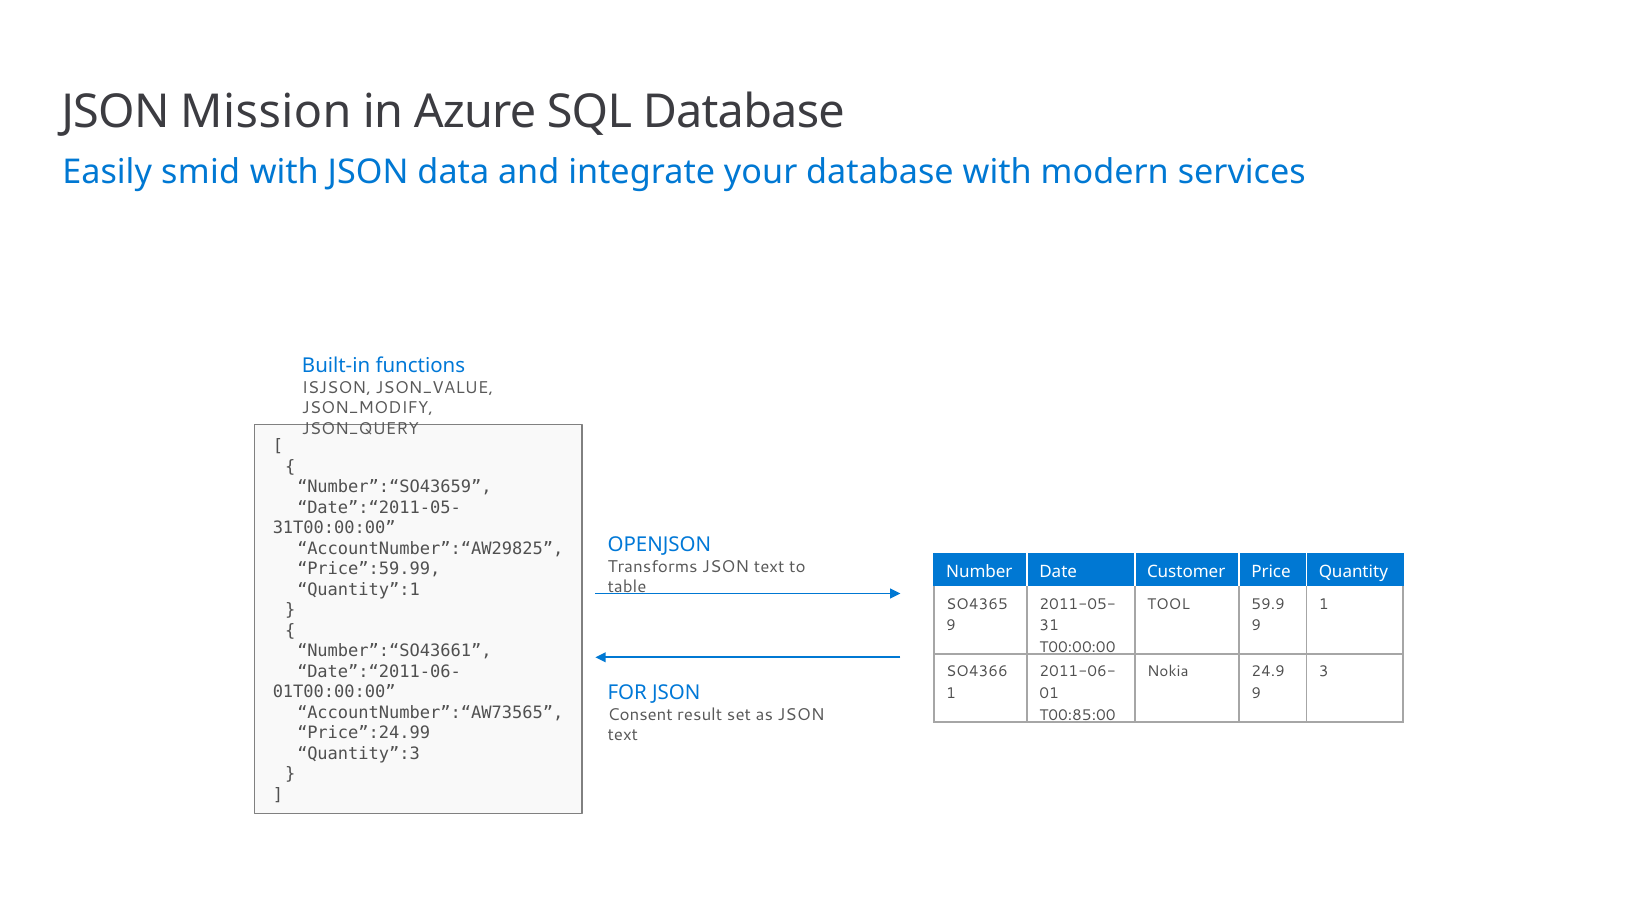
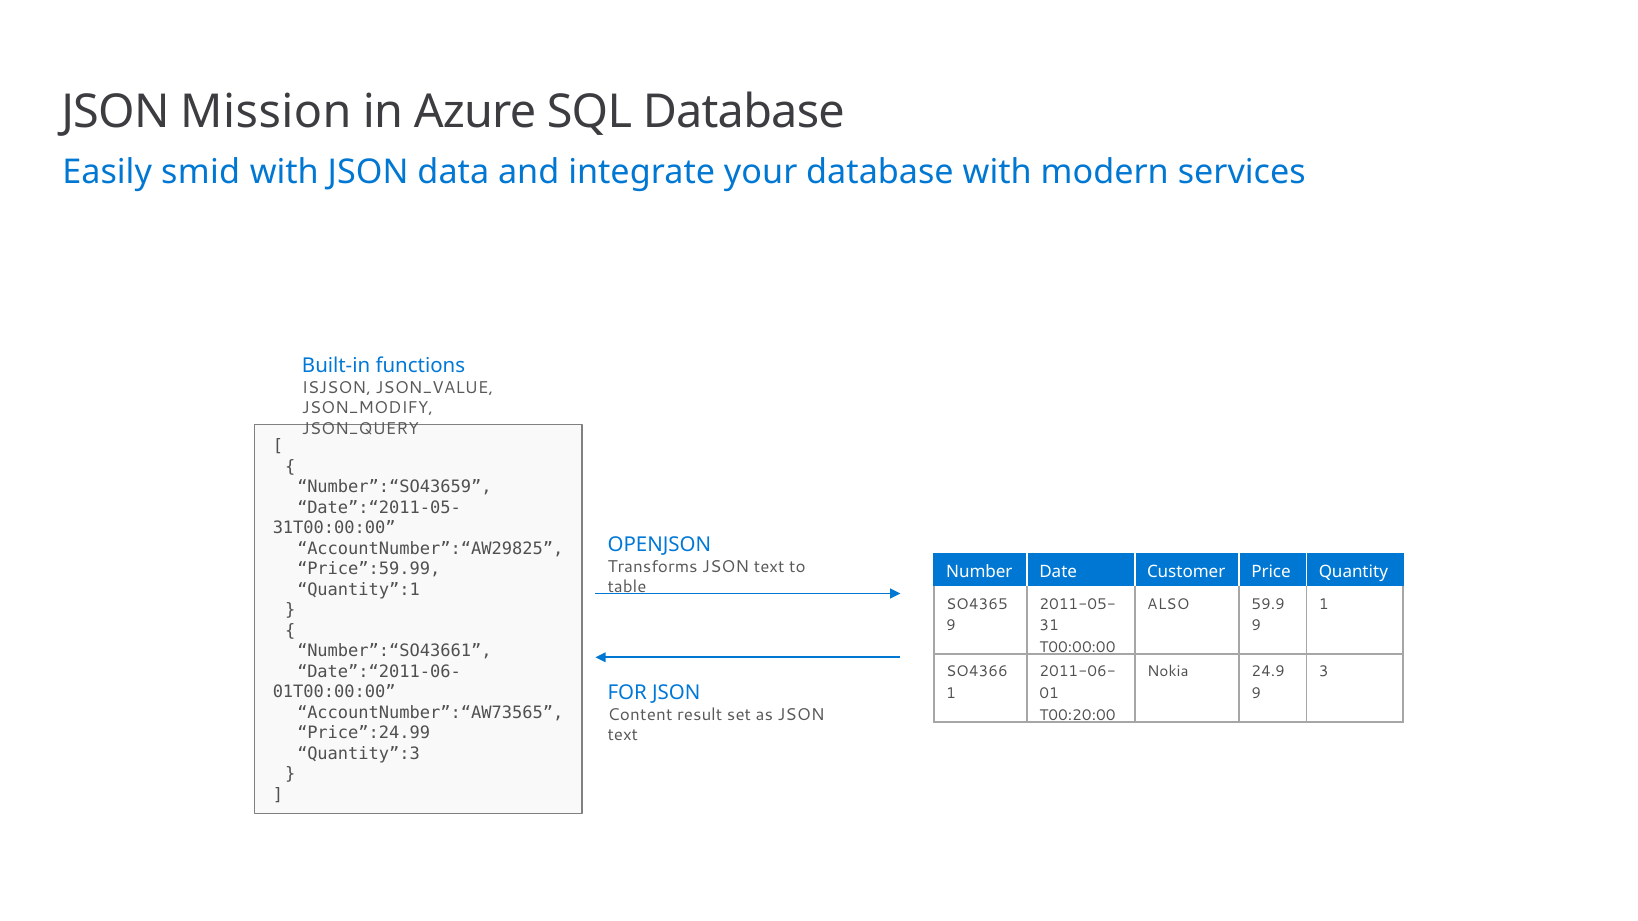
TOOL: TOOL -> ALSO
Consent: Consent -> Content
T00:85:00: T00:85:00 -> T00:20:00
